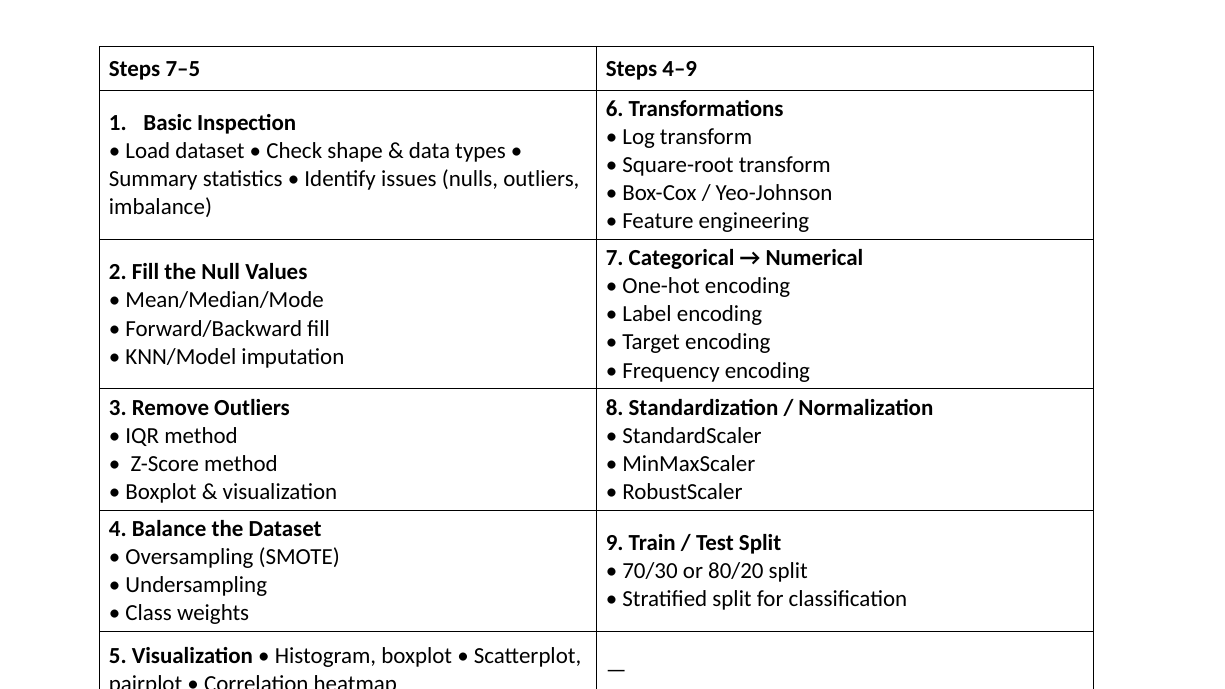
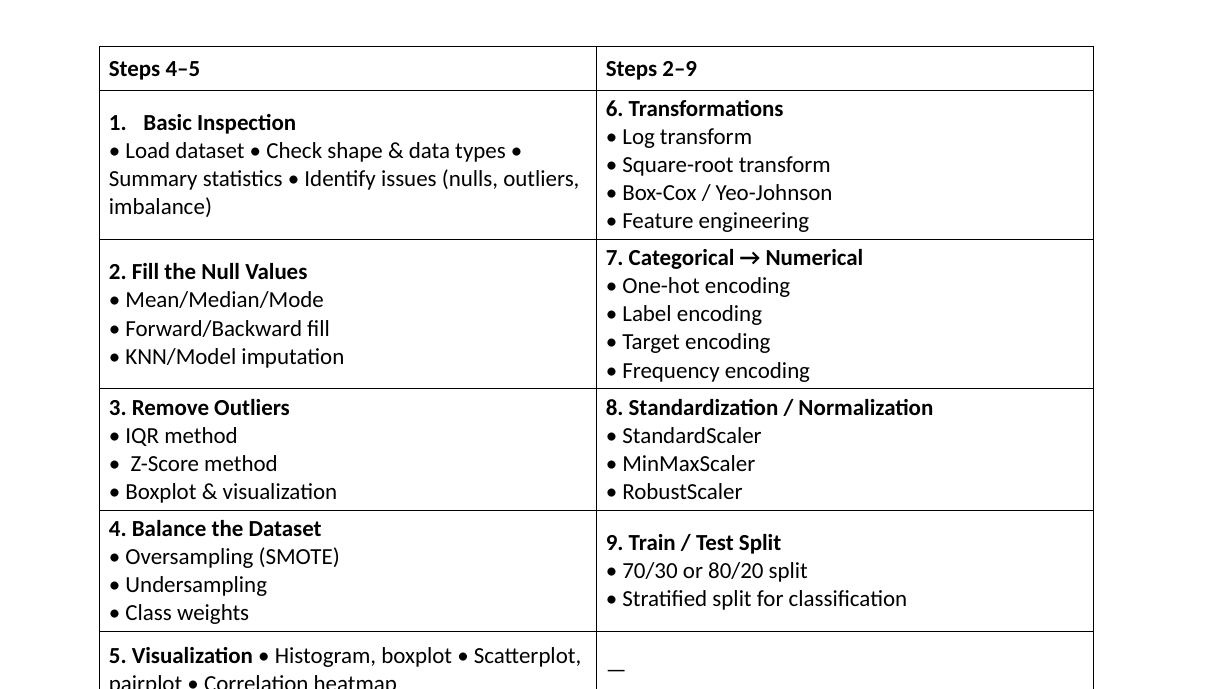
7–5: 7–5 -> 4–5
4–9: 4–9 -> 2–9
